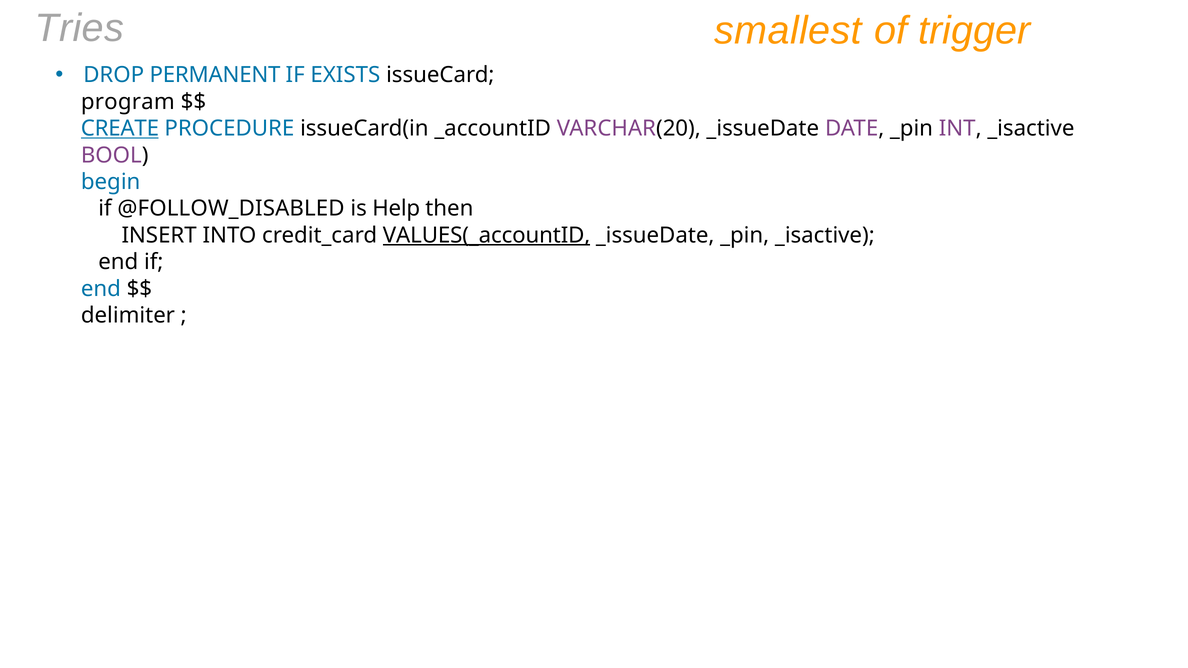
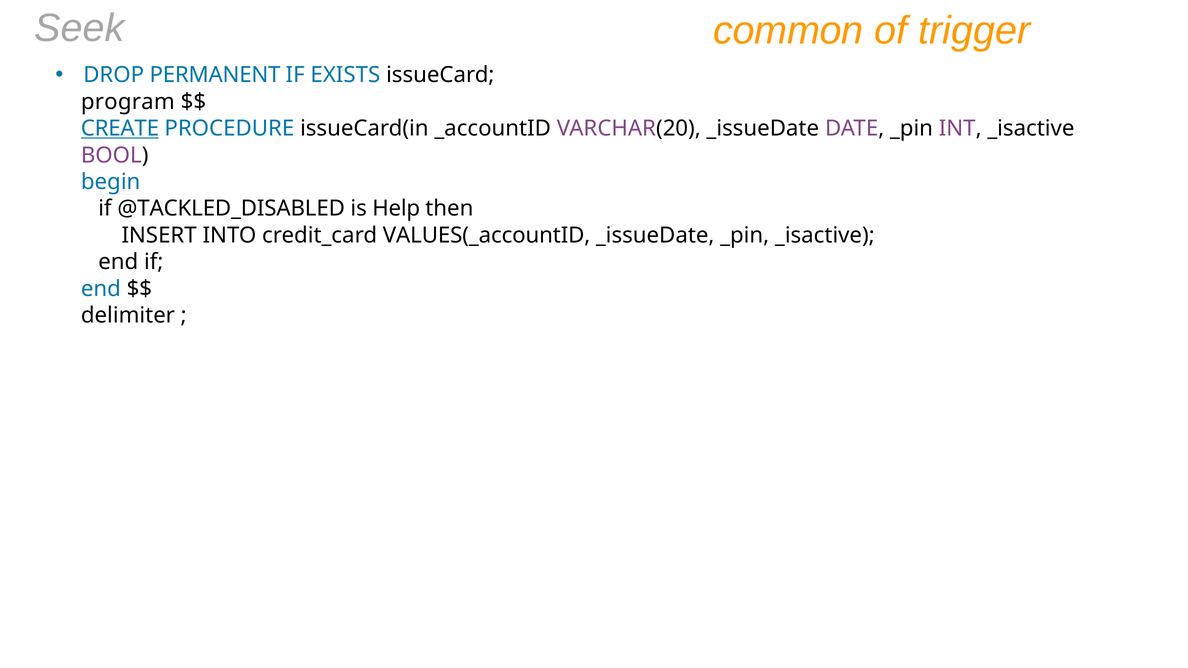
Tries: Tries -> Seek
smallest: smallest -> common
@FOLLOW_DISABLED: @FOLLOW_DISABLED -> @TACKLED_DISABLED
VALUES(_accountID underline: present -> none
